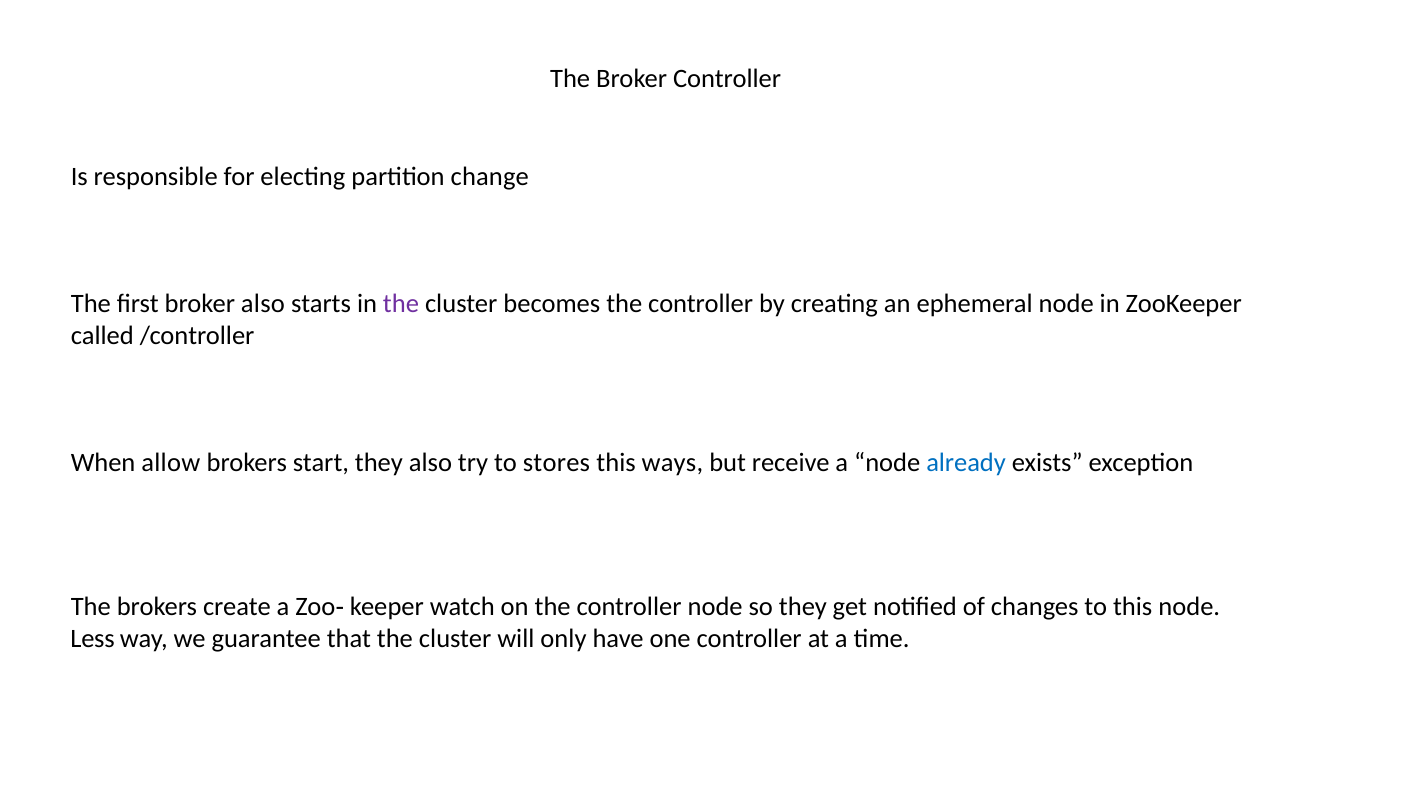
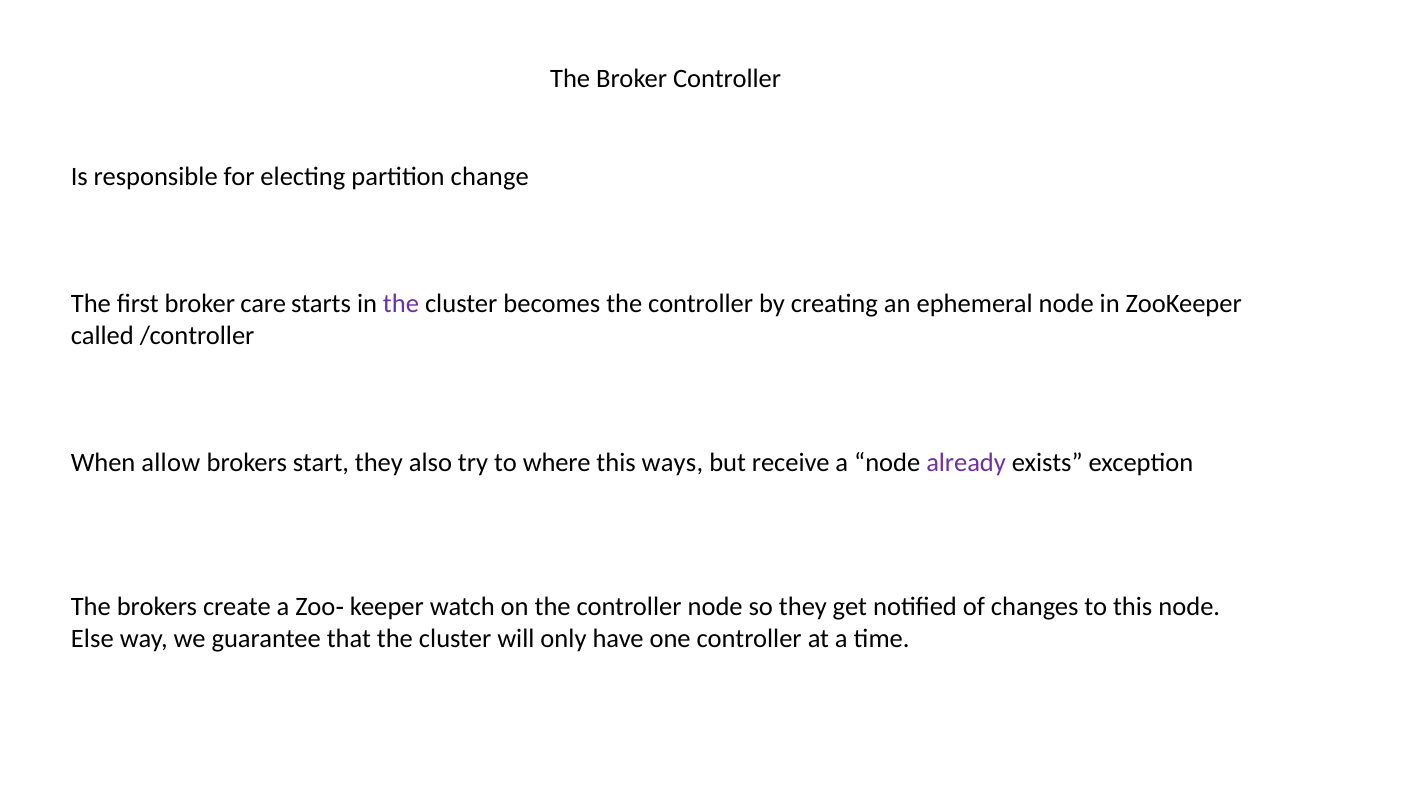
broker also: also -> care
stores: stores -> where
already colour: blue -> purple
Less: Less -> Else
